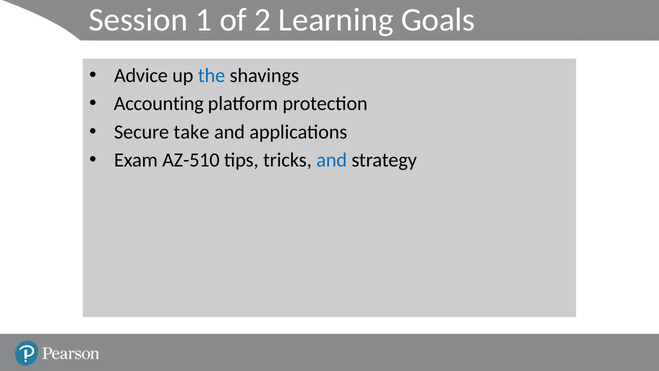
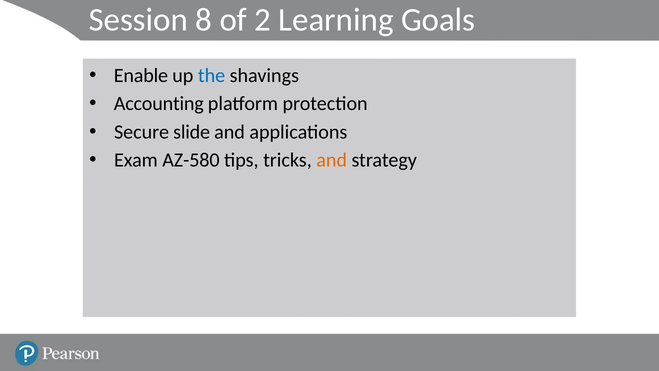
1: 1 -> 8
Advice: Advice -> Enable
take: take -> slide
AZ-510: AZ-510 -> AZ-580
and at (332, 160) colour: blue -> orange
